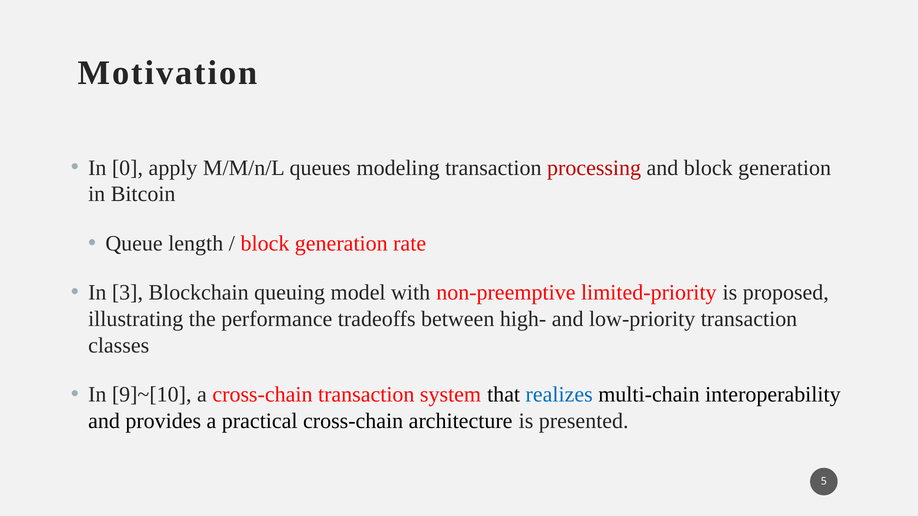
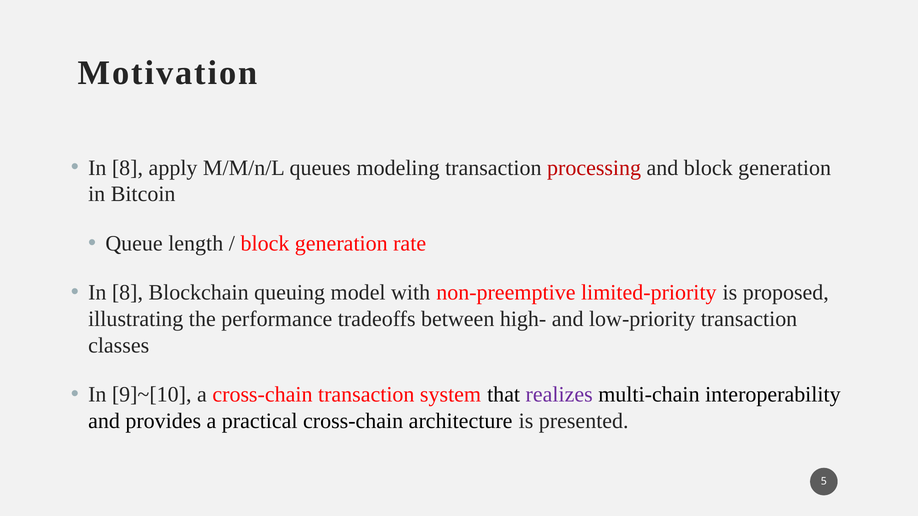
0 at (127, 168): 0 -> 8
3 at (127, 293): 3 -> 8
realizes colour: blue -> purple
